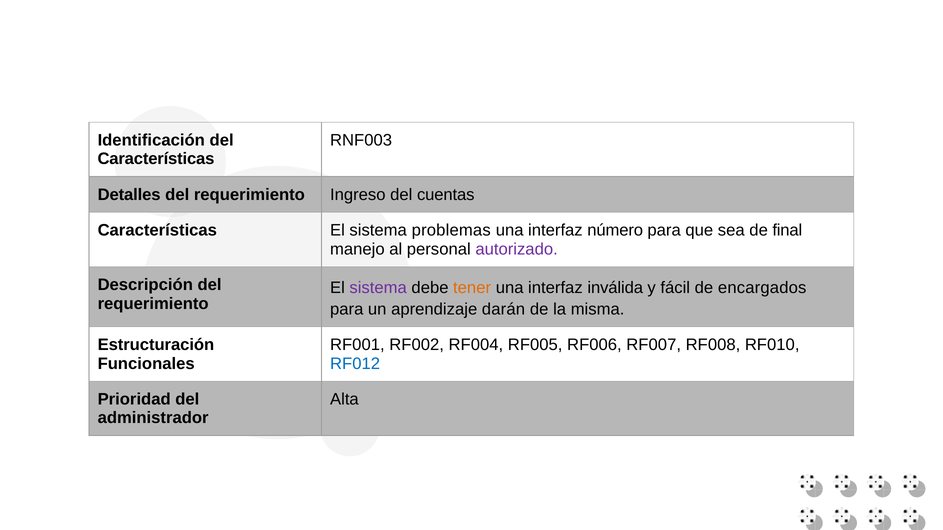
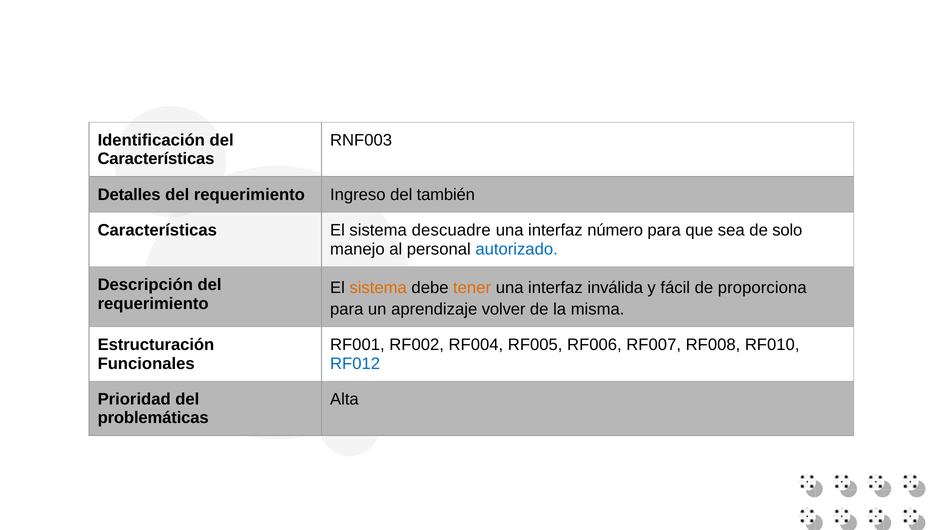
cuentas: cuentas -> también
problemas: problemas -> descuadre
final: final -> solo
autorizado colour: purple -> blue
sistema at (378, 288) colour: purple -> orange
encargados: encargados -> proporciona
darán: darán -> volver
administrador: administrador -> problemáticas
